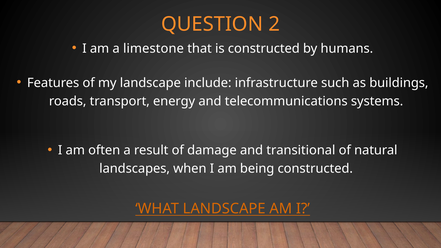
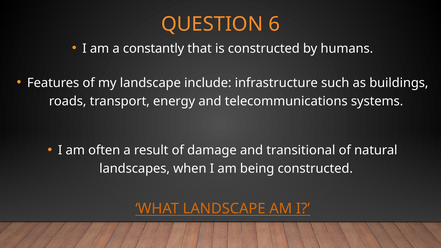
2: 2 -> 6
limestone: limestone -> constantly
